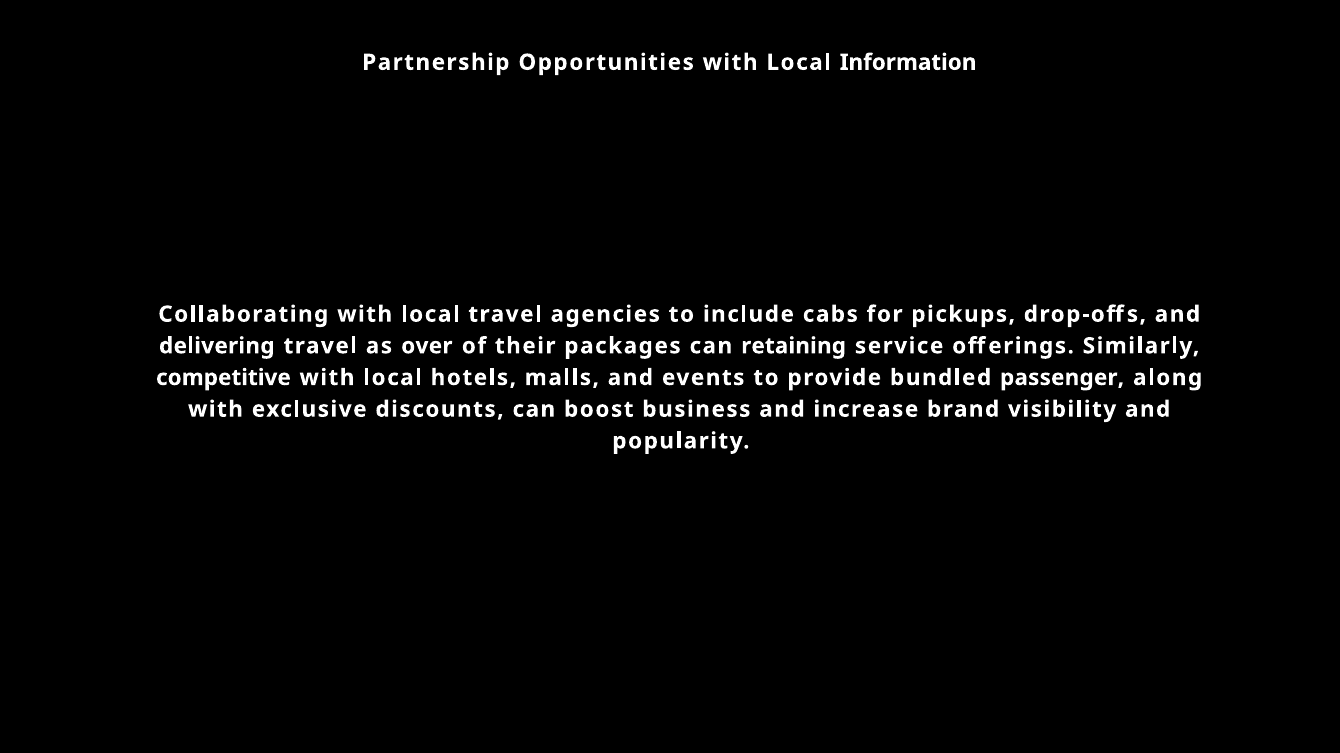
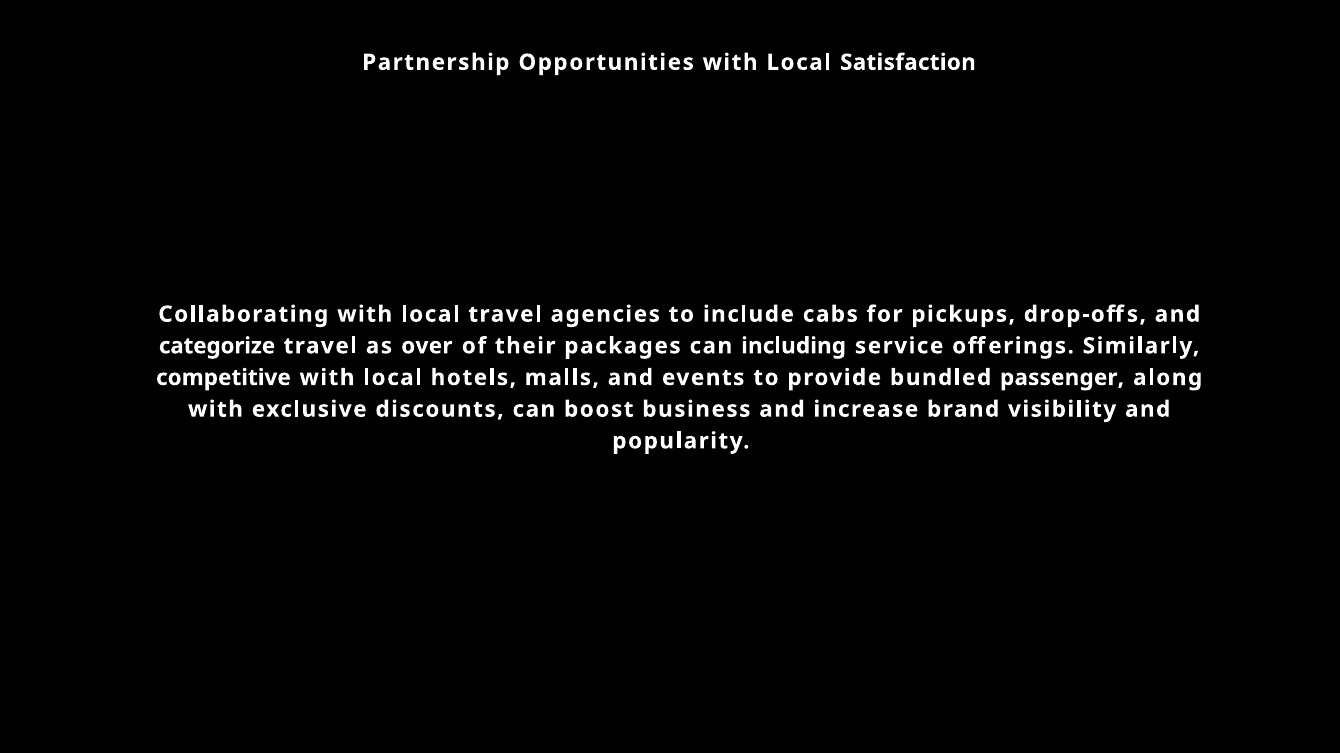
Information: Information -> Satisfaction
delivering: delivering -> categorize
retaining: retaining -> including
